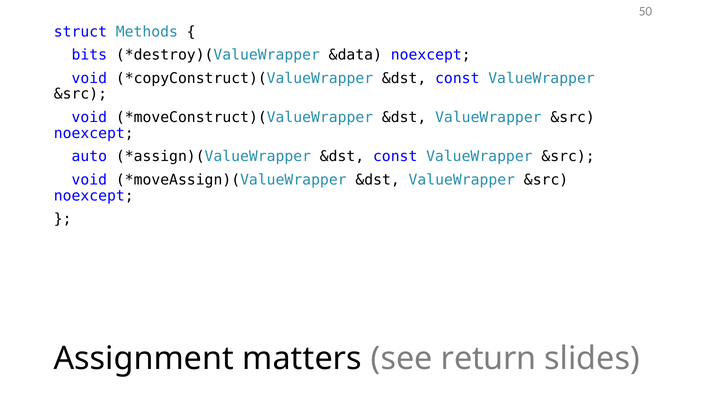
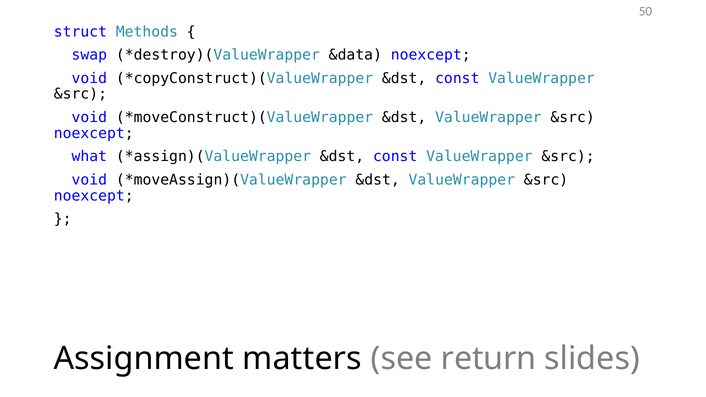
bits: bits -> swap
auto: auto -> what
